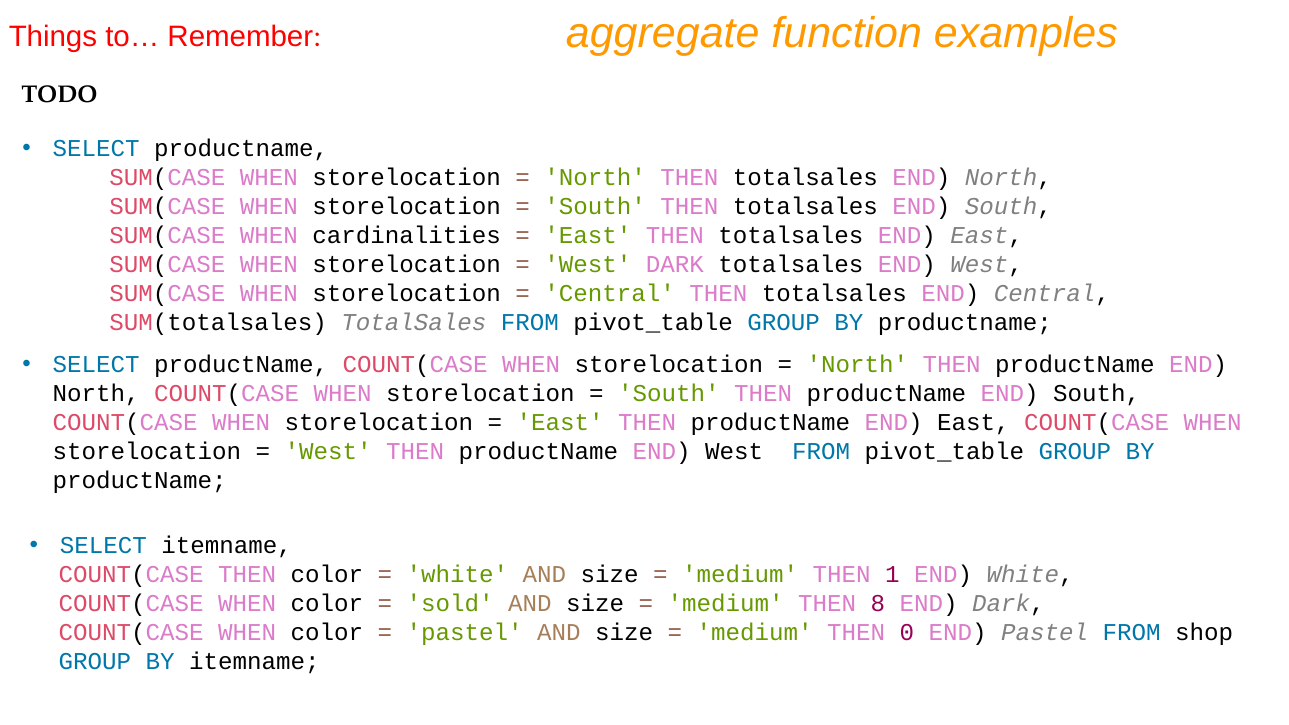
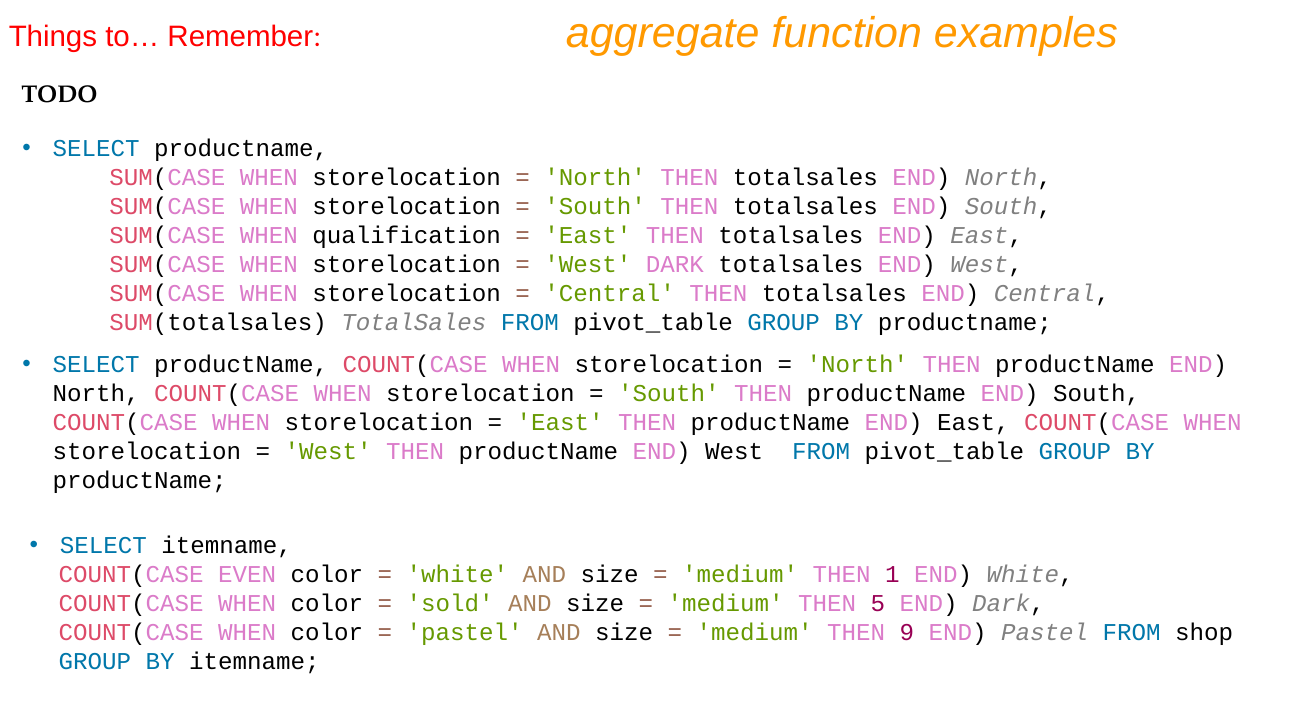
cardinalities: cardinalities -> qualification
COUNT(CASE THEN: THEN -> EVEN
8: 8 -> 5
0: 0 -> 9
